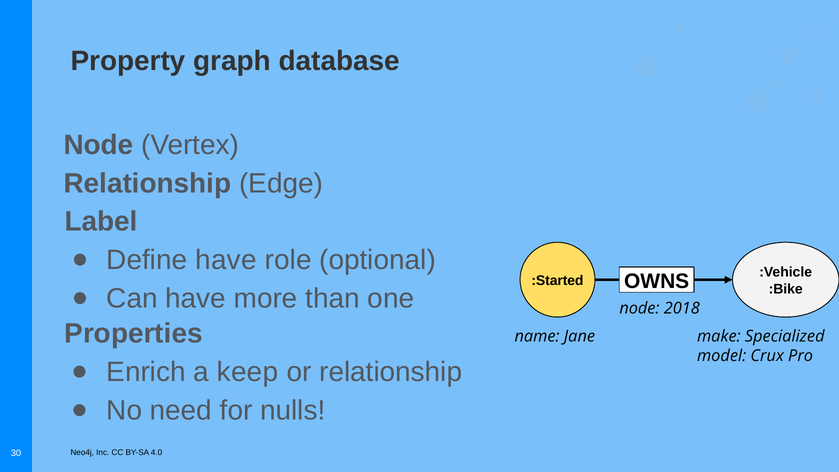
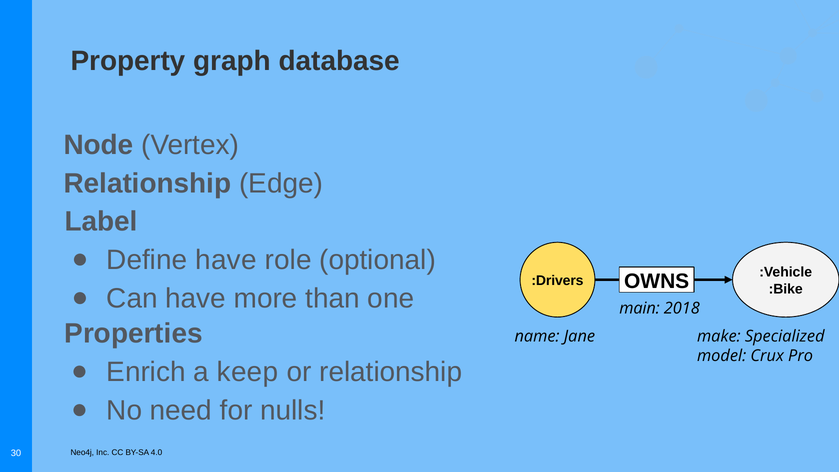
:Started: :Started -> :Drivers
node at (639, 308): node -> main
